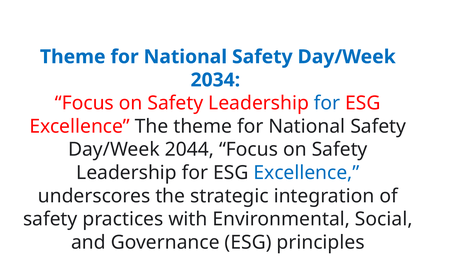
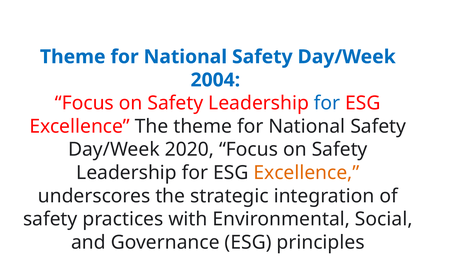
2034: 2034 -> 2004
2044: 2044 -> 2020
Excellence at (306, 173) colour: blue -> orange
